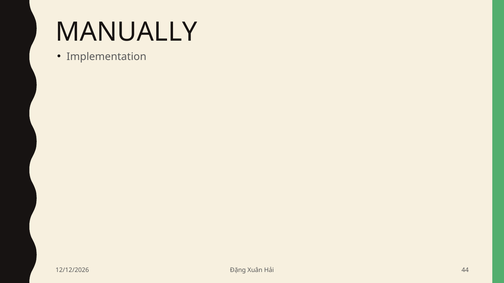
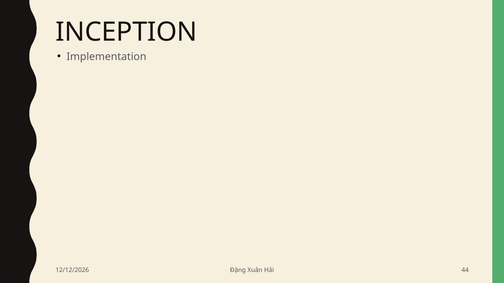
MANUALLY: MANUALLY -> INCEPTION
